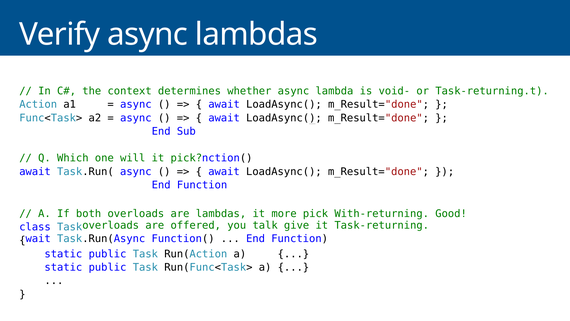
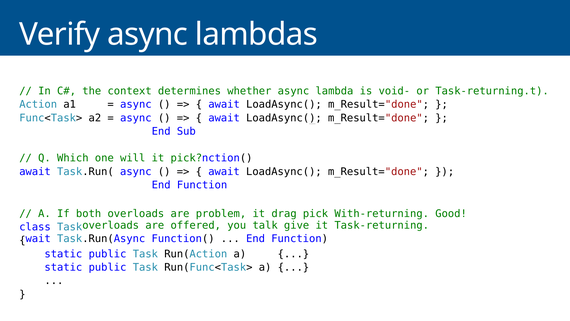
are lambdas: lambdas -> problem
more: more -> drag
